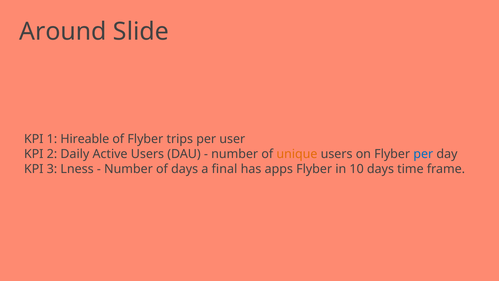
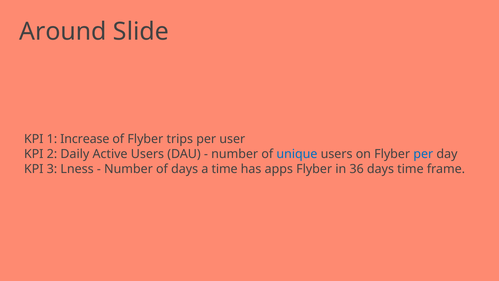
Hireable: Hireable -> Increase
unique colour: orange -> blue
a final: final -> time
10: 10 -> 36
